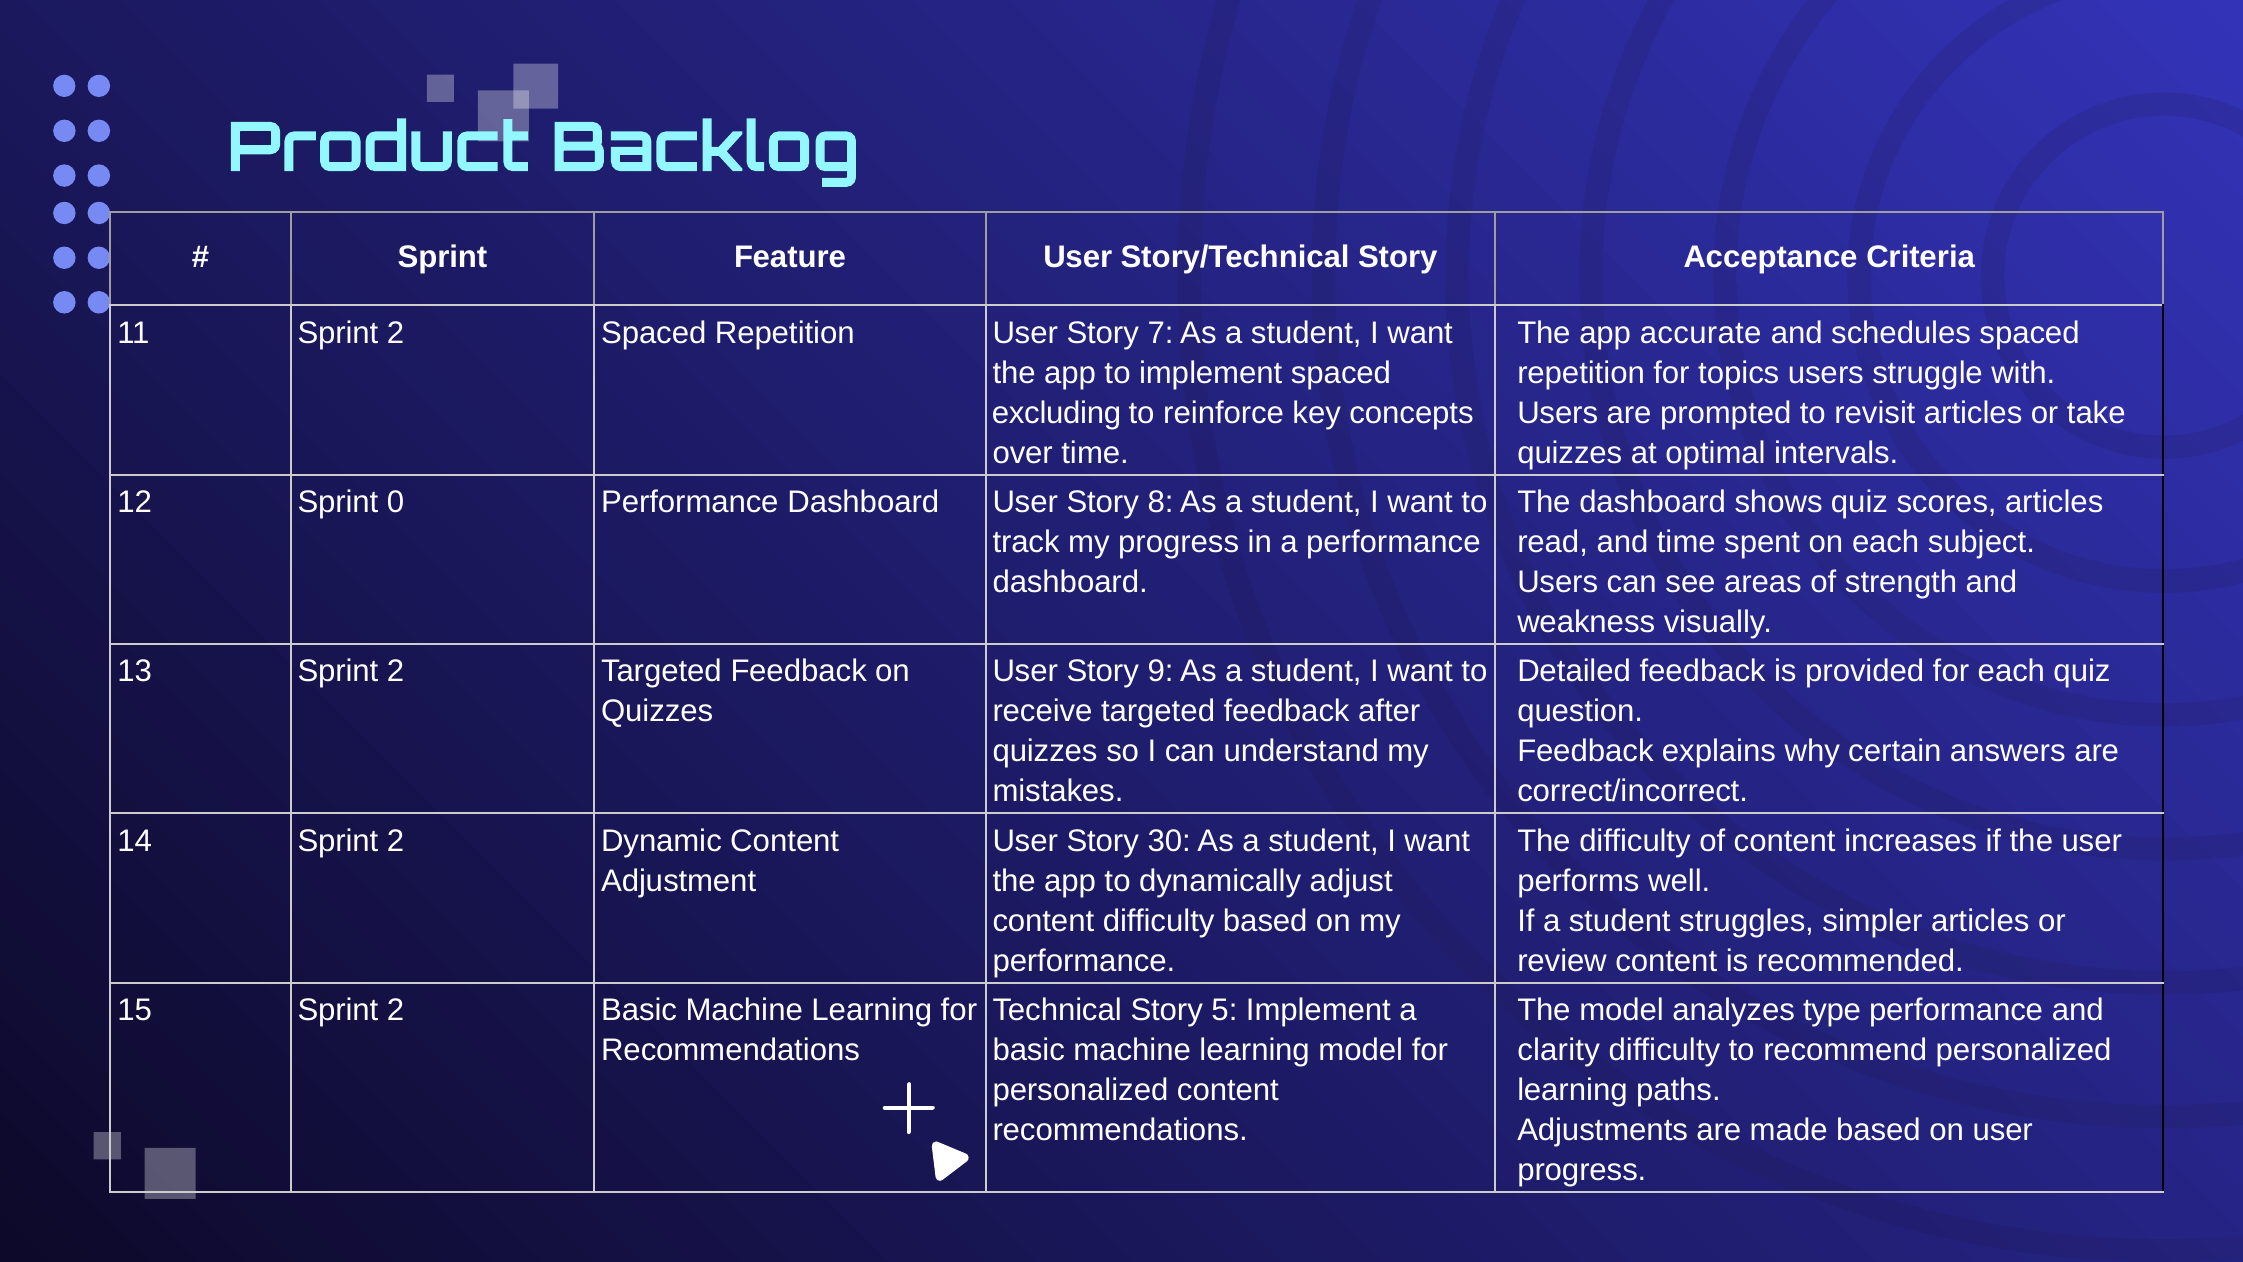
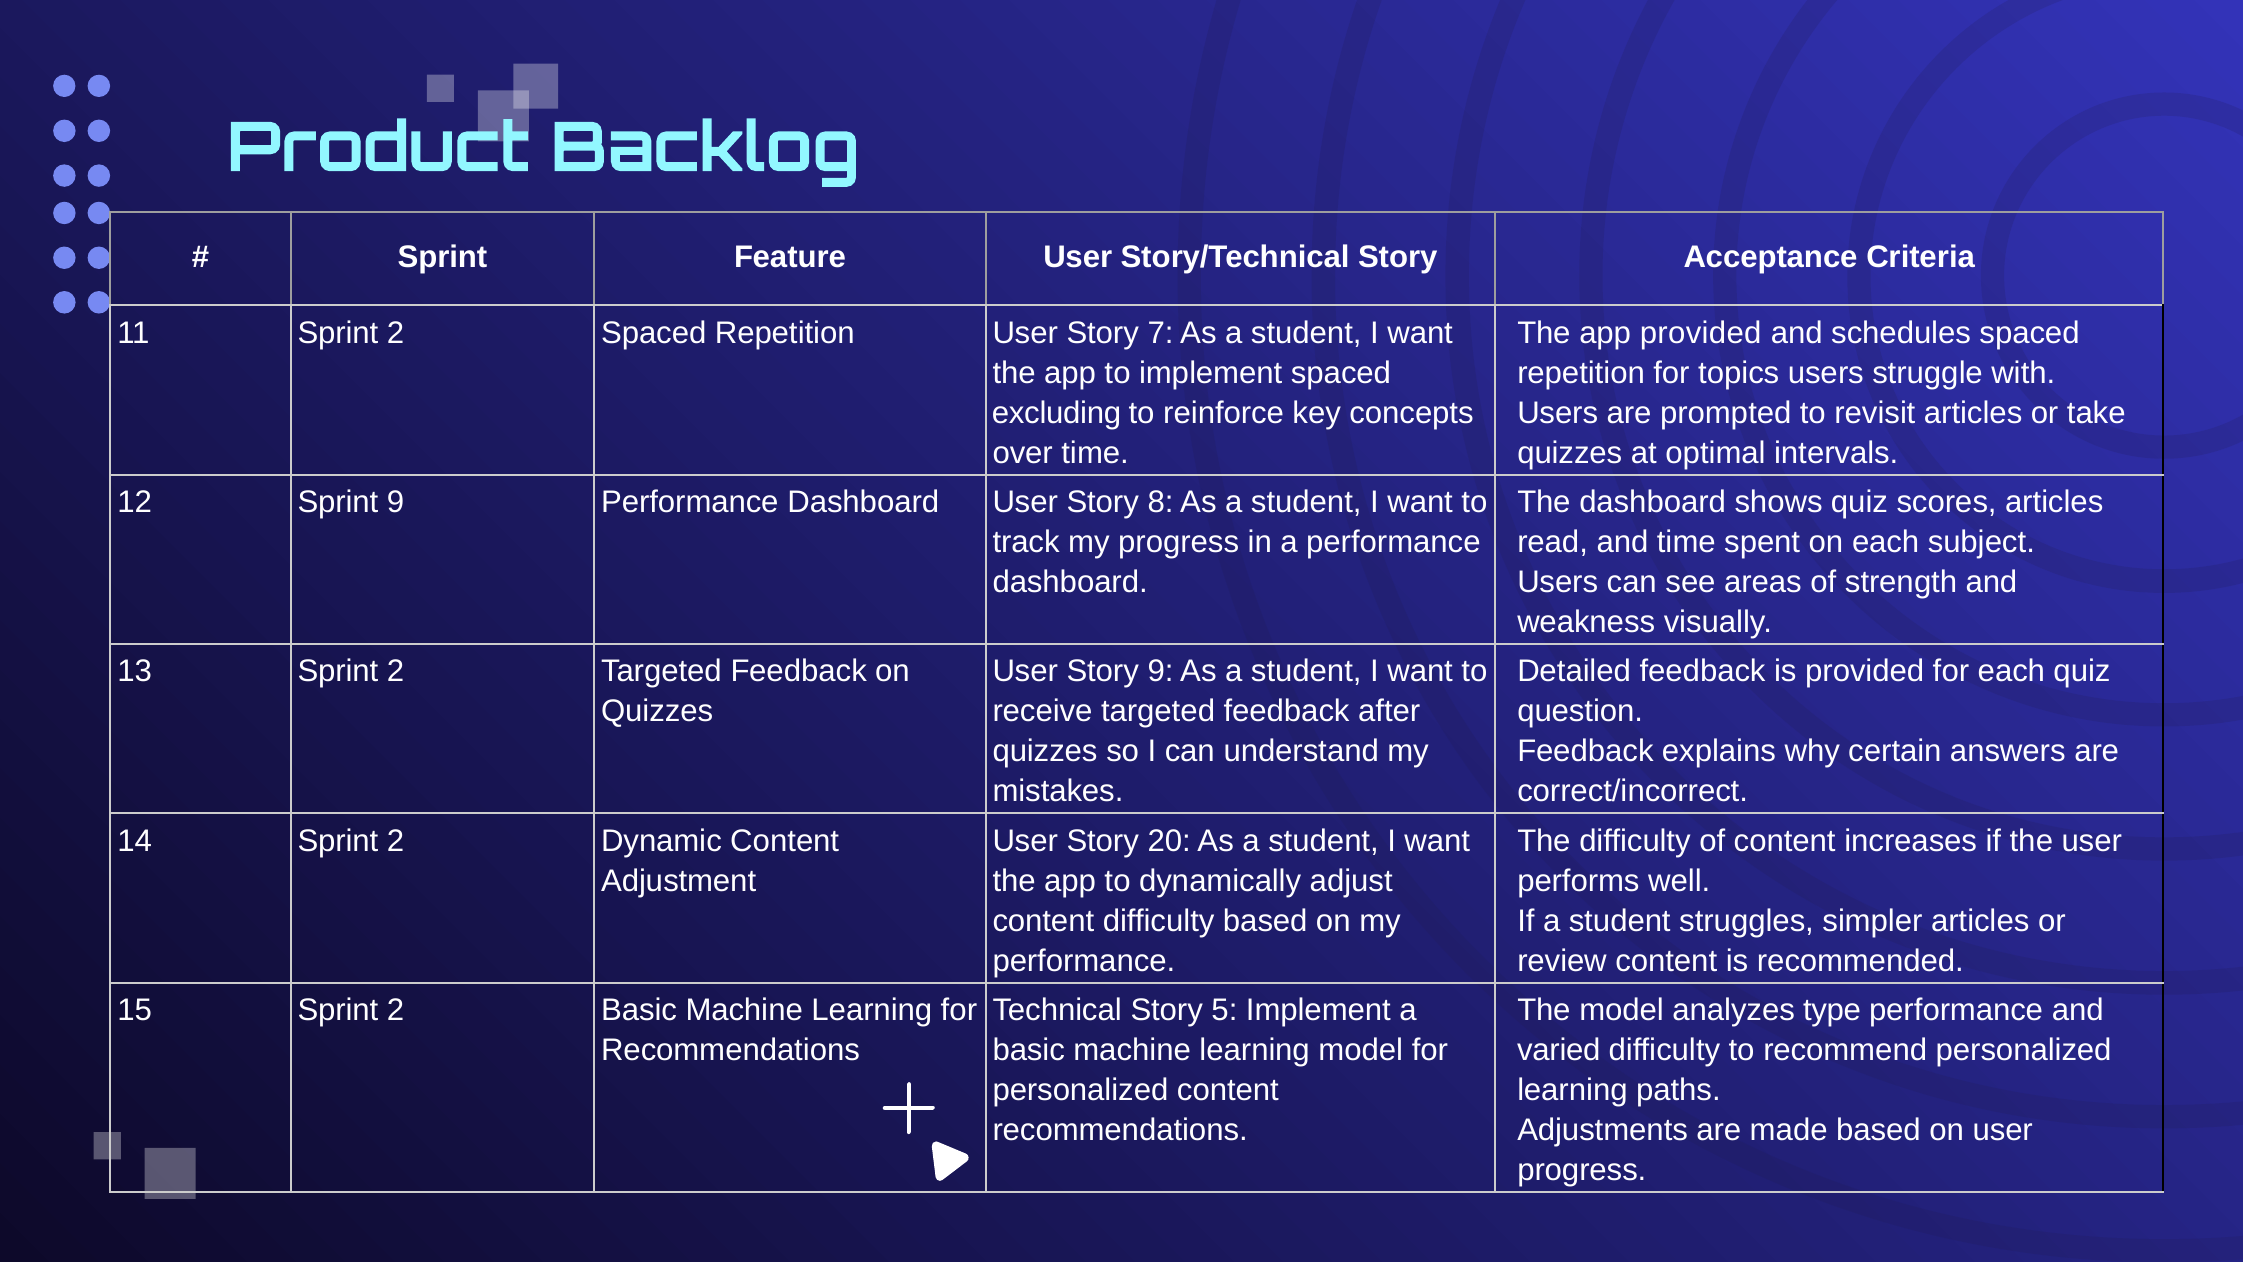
app accurate: accurate -> provided
Sprint 0: 0 -> 9
30: 30 -> 20
clarity: clarity -> varied
